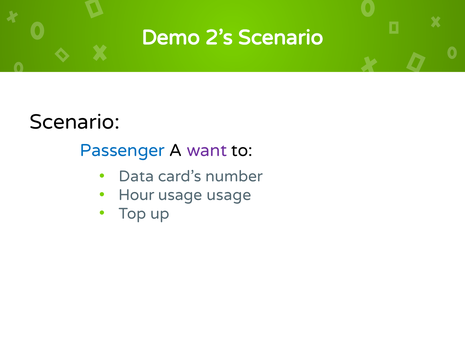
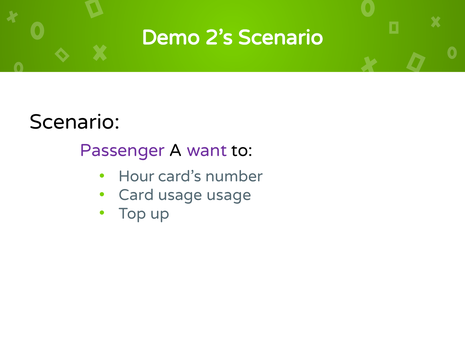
Passenger colour: blue -> purple
Data: Data -> Hour
Hour: Hour -> Card
